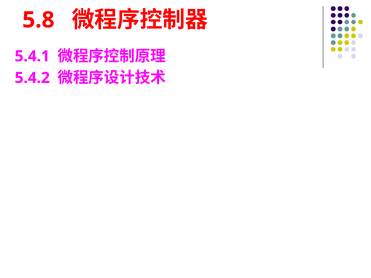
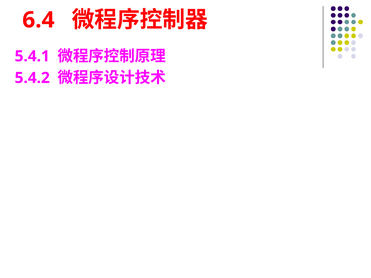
5.8: 5.8 -> 6.4
